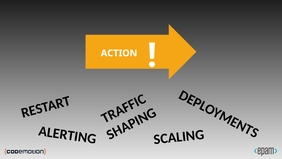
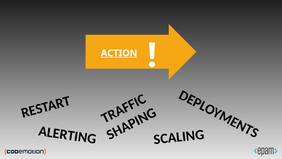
ACTION underline: none -> present
